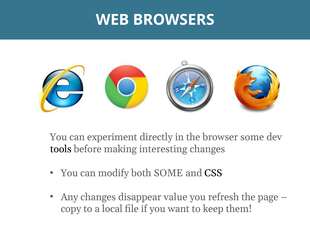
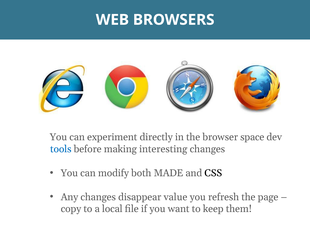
browser some: some -> space
tools colour: black -> blue
both SOME: SOME -> MADE
